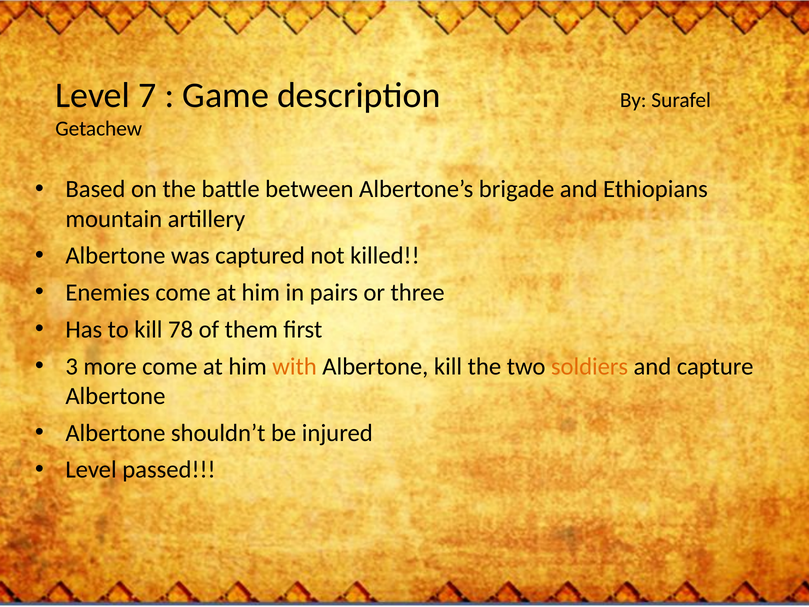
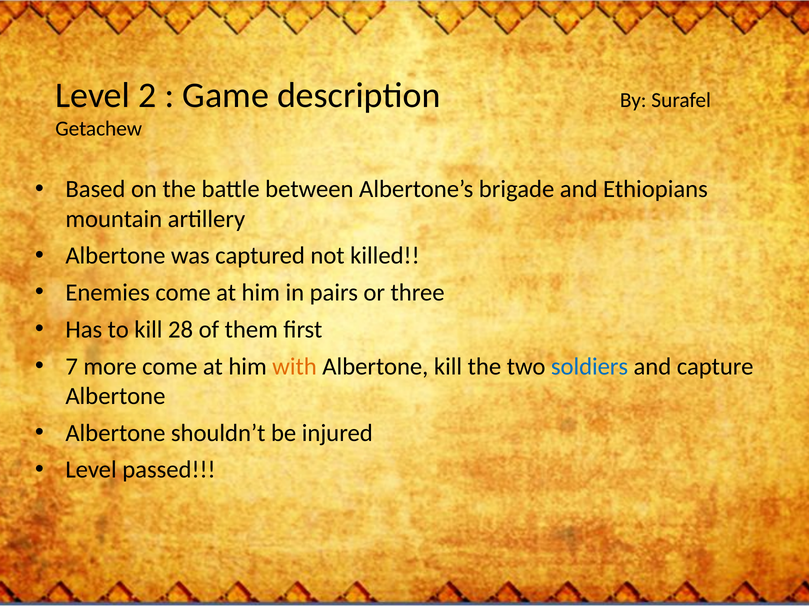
7: 7 -> 2
78: 78 -> 28
3: 3 -> 7
soldiers colour: orange -> blue
